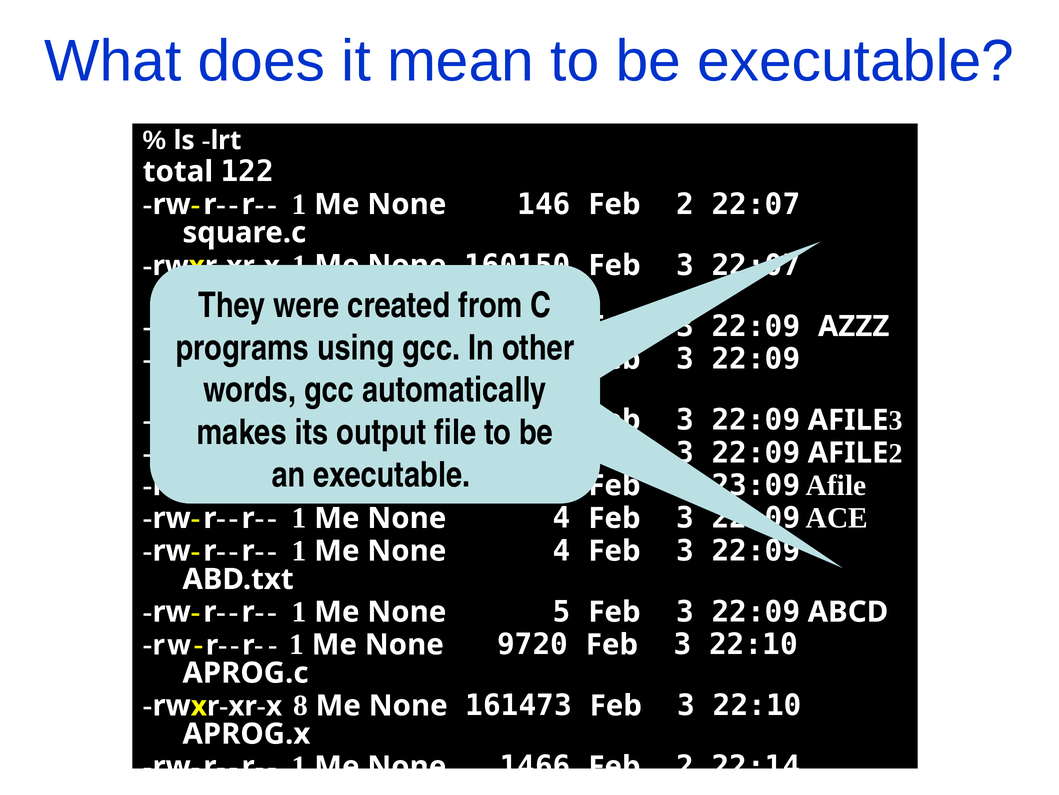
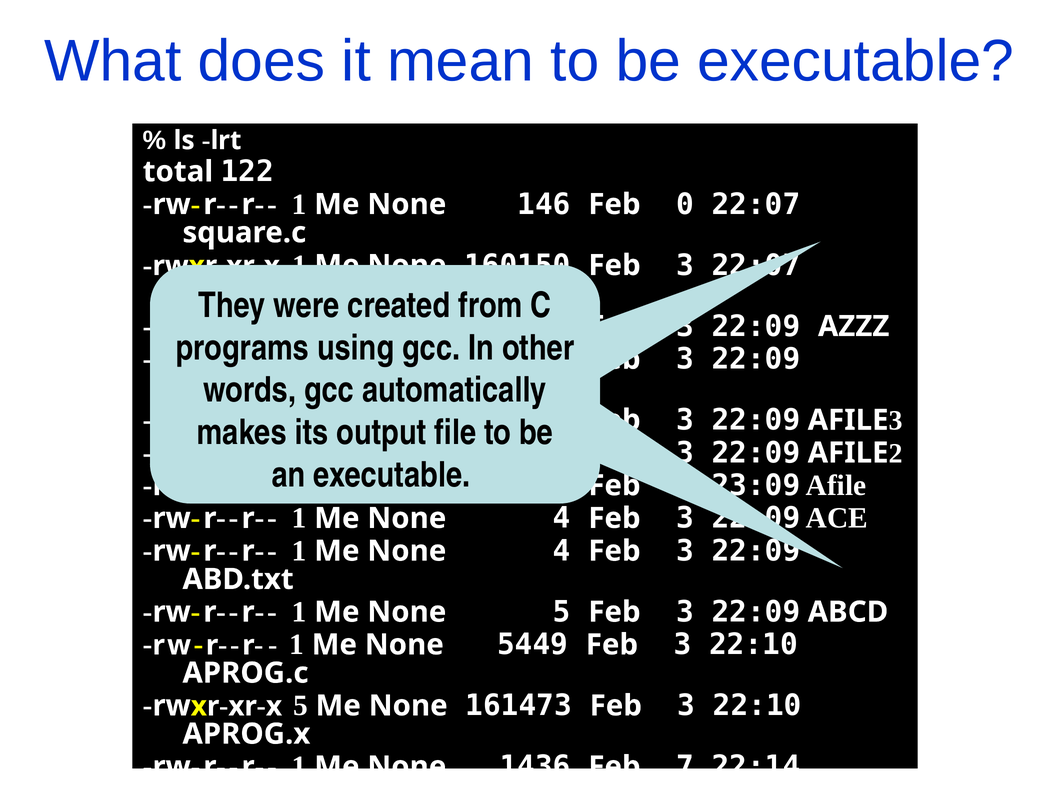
146 Feb 2: 2 -> 0
9720: 9720 -> 5449
8 at (301, 705): 8 -> 5
1466: 1466 -> 1436
2 at (685, 766): 2 -> 7
